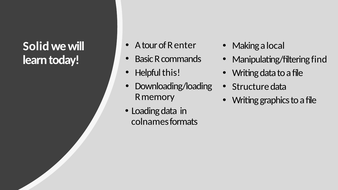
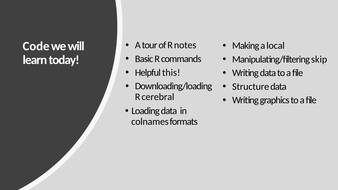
enter: enter -> notes
Solid: Solid -> Code
find: find -> skip
memory: memory -> cerebral
